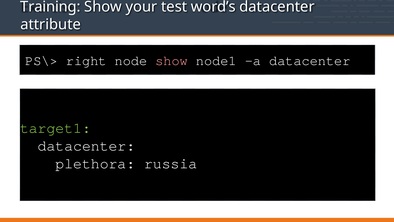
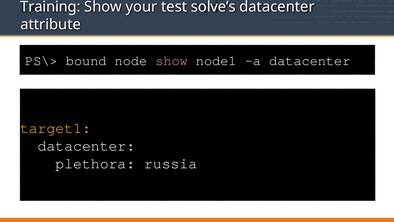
word’s: word’s -> solve’s
right: right -> bound
target1 colour: light green -> yellow
